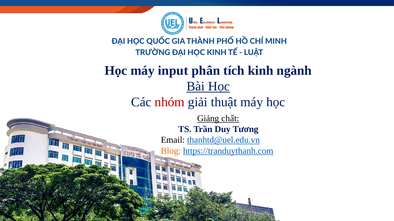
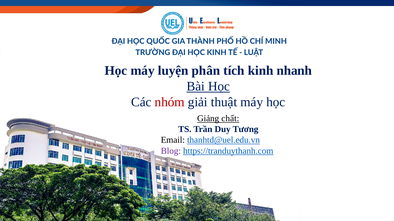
input: input -> luyện
ngành: ngành -> nhanh
Blog colour: orange -> purple
